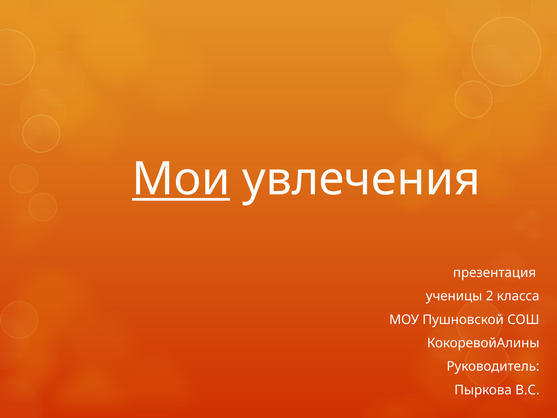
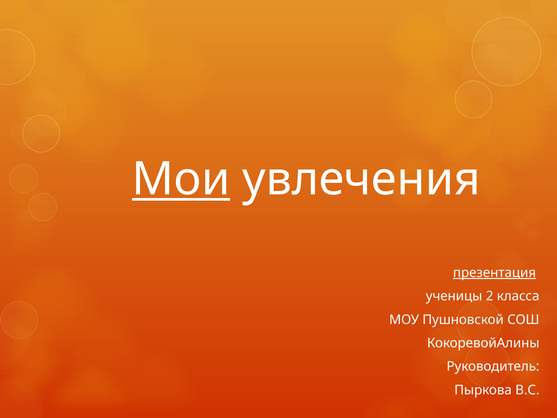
презентация underline: none -> present
